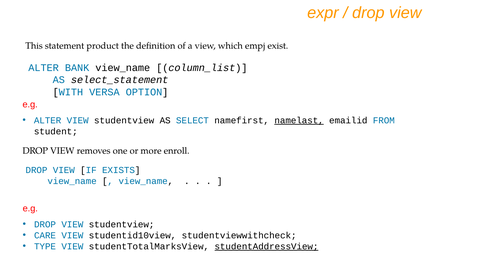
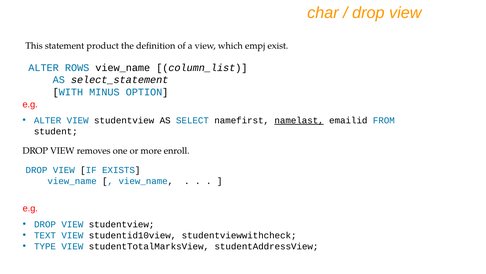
expr: expr -> char
BANK: BANK -> ROWS
VERSA: VERSA -> MINUS
CARE: CARE -> TEXT
studentAddressView underline: present -> none
